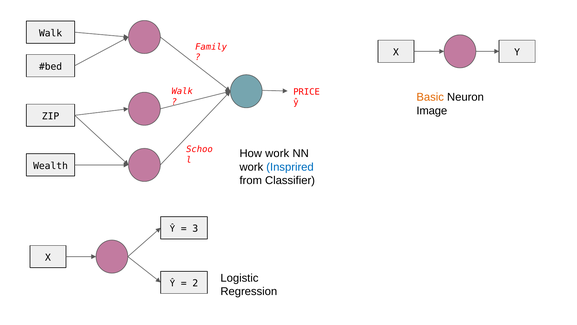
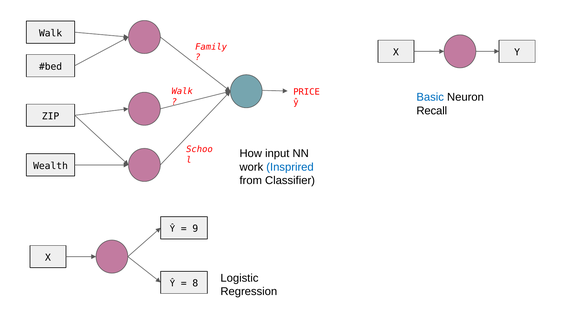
Basic colour: orange -> blue
Image: Image -> Recall
How work: work -> input
3: 3 -> 9
2: 2 -> 8
